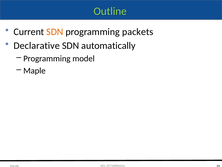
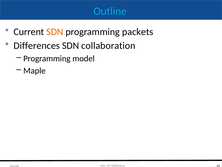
Outline colour: light green -> light blue
Declarative: Declarative -> Differences
automatically: automatically -> collaboration
